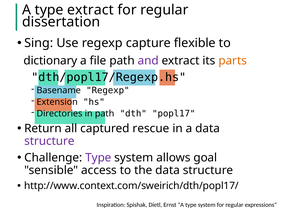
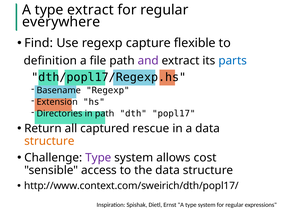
dissertation: dissertation -> everywhere
Sing: Sing -> Find
dictionary: dictionary -> definition
parts colour: orange -> blue
structure at (49, 142) colour: purple -> orange
goal: goal -> cost
